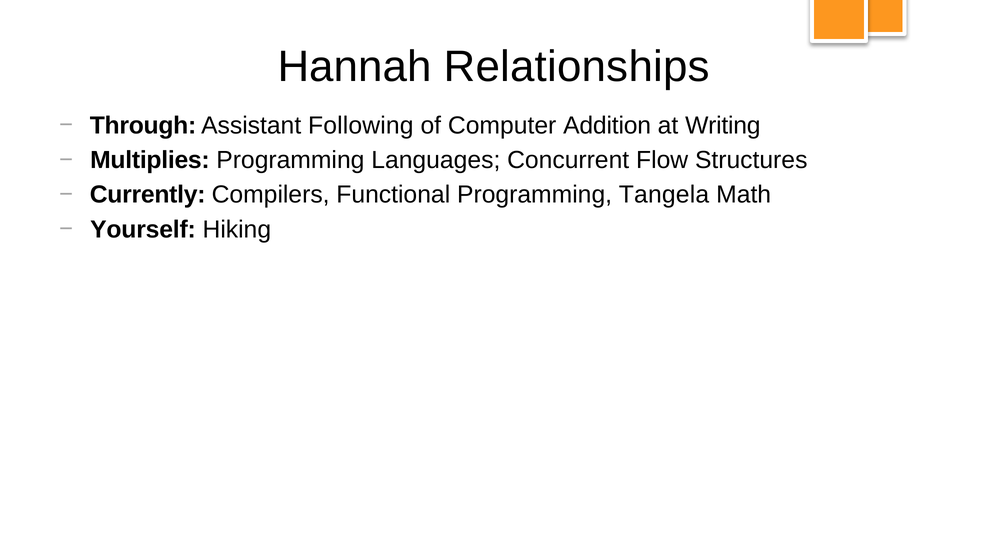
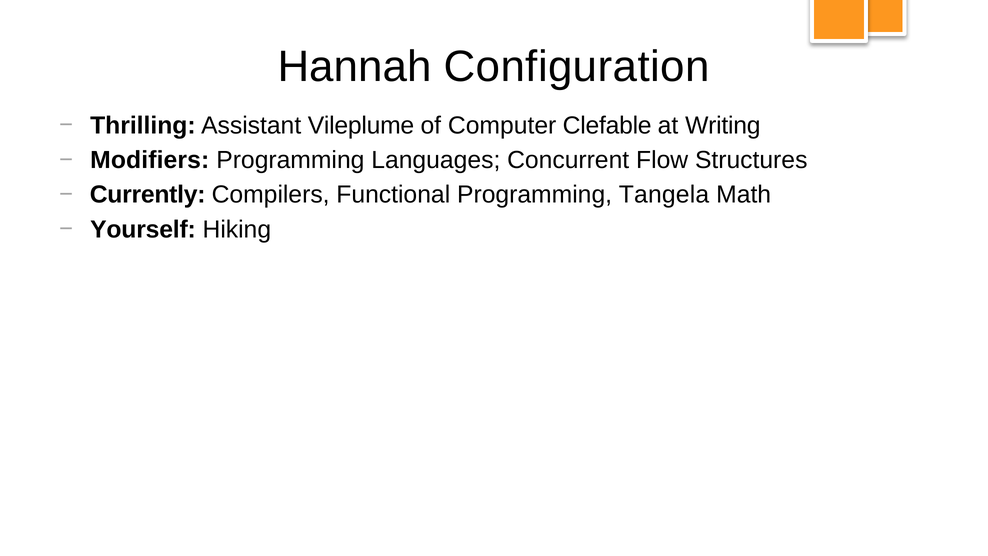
Relationships: Relationships -> Configuration
Through: Through -> Thrilling
Following: Following -> Vileplume
Addition: Addition -> Clefable
Multiplies: Multiplies -> Modifiers
